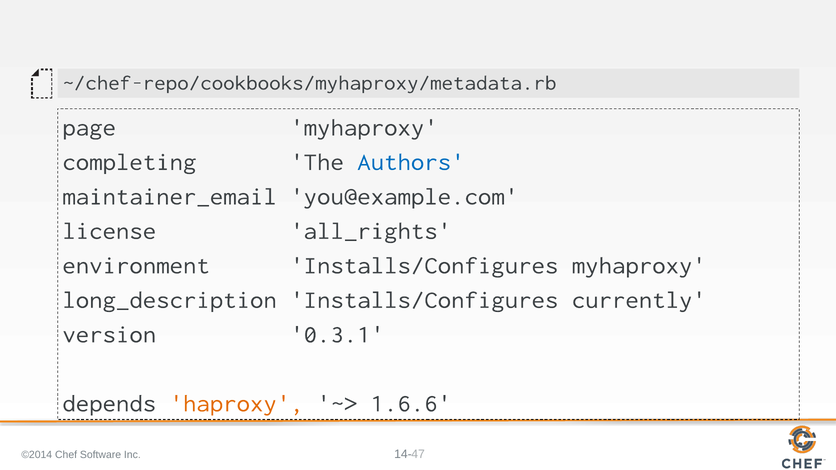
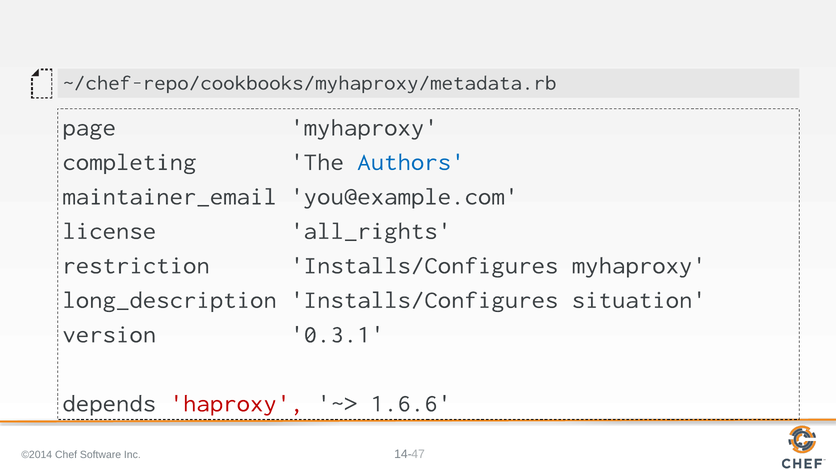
environment: environment -> restriction
currently: currently -> situation
haproxy colour: orange -> red
